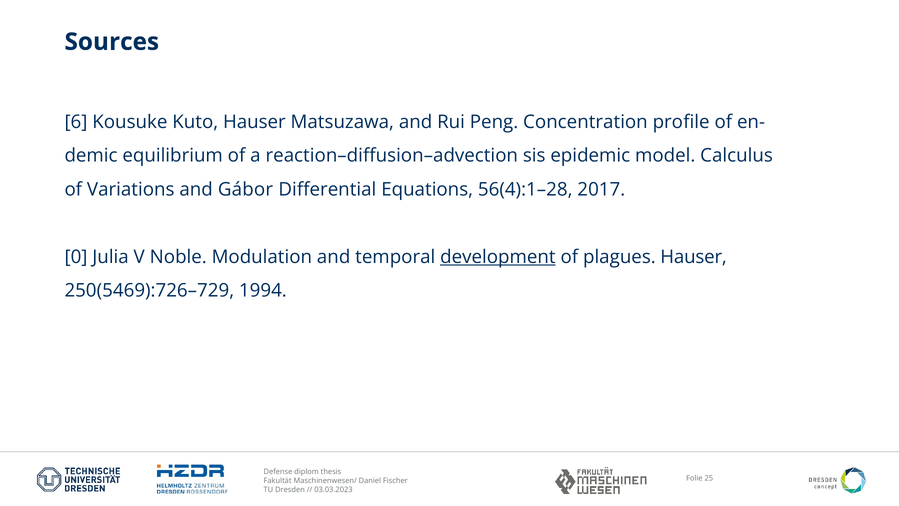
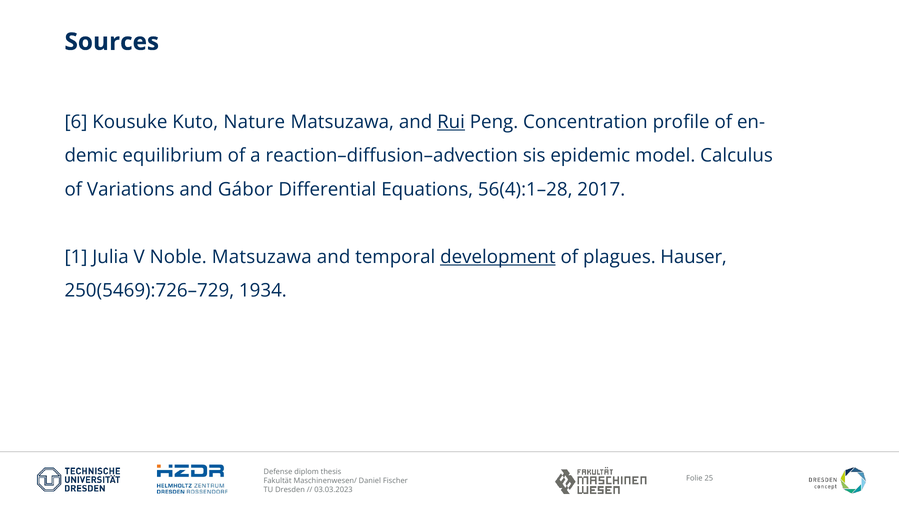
Kuto Hauser: Hauser -> Nature
Rui underline: none -> present
0: 0 -> 1
Noble Modulation: Modulation -> Matsuzawa
1994: 1994 -> 1934
